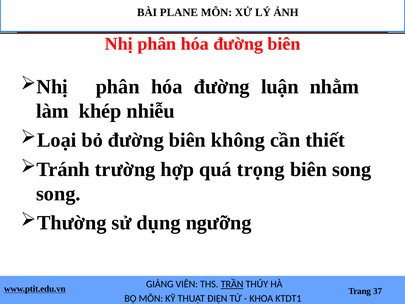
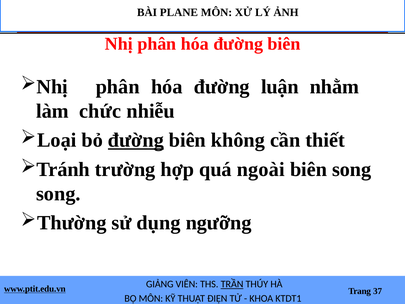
khép: khép -> chức
đường at (136, 140) underline: none -> present
trọng: trọng -> ngoài
